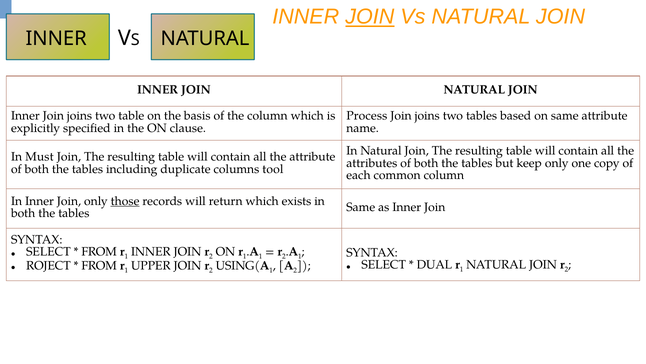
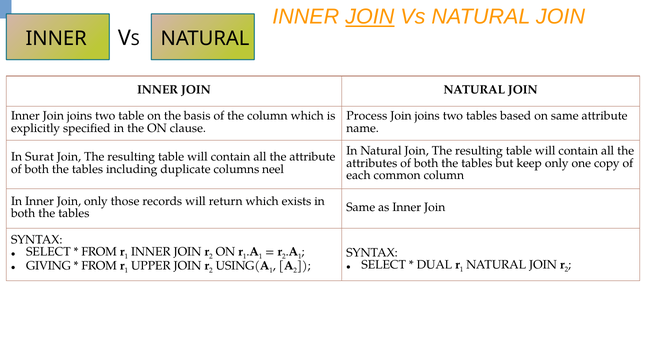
Must: Must -> Surat
tool: tool -> neel
those underline: present -> none
ROJECT: ROJECT -> GIVING
